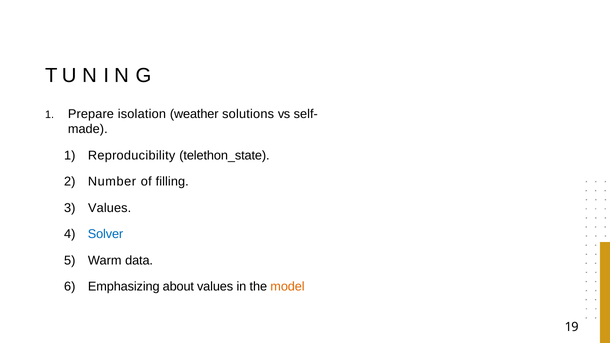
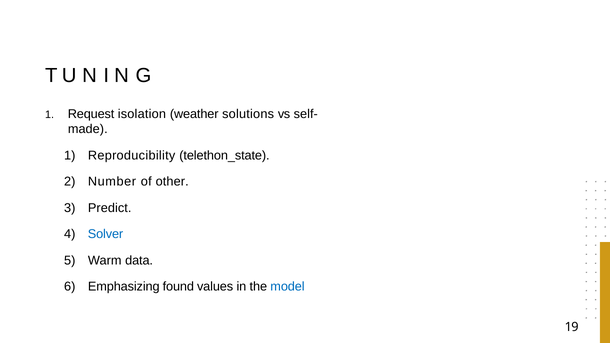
Prepare: Prepare -> Request
filling: filling -> other
Values at (110, 208): Values -> Predict
about: about -> found
model colour: orange -> blue
